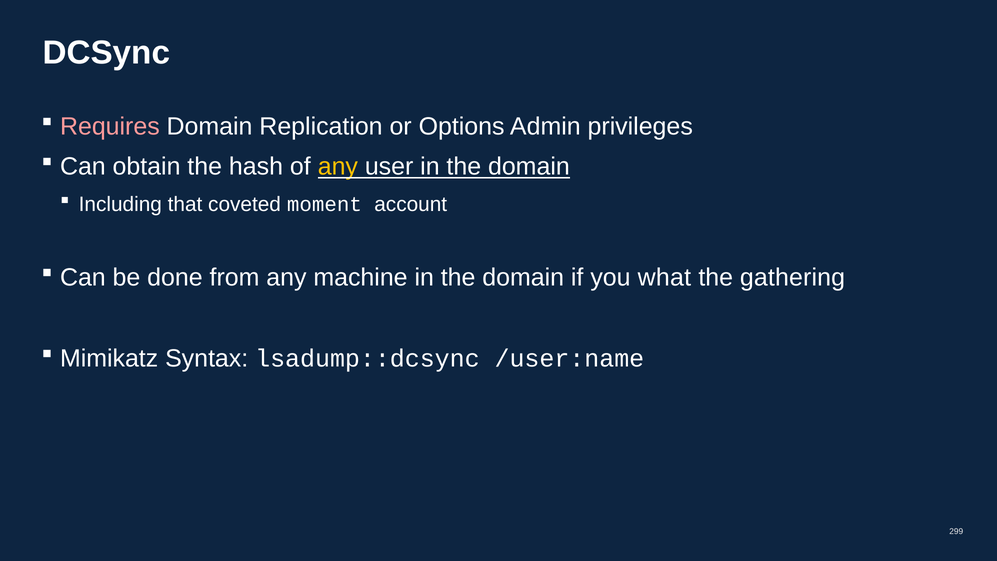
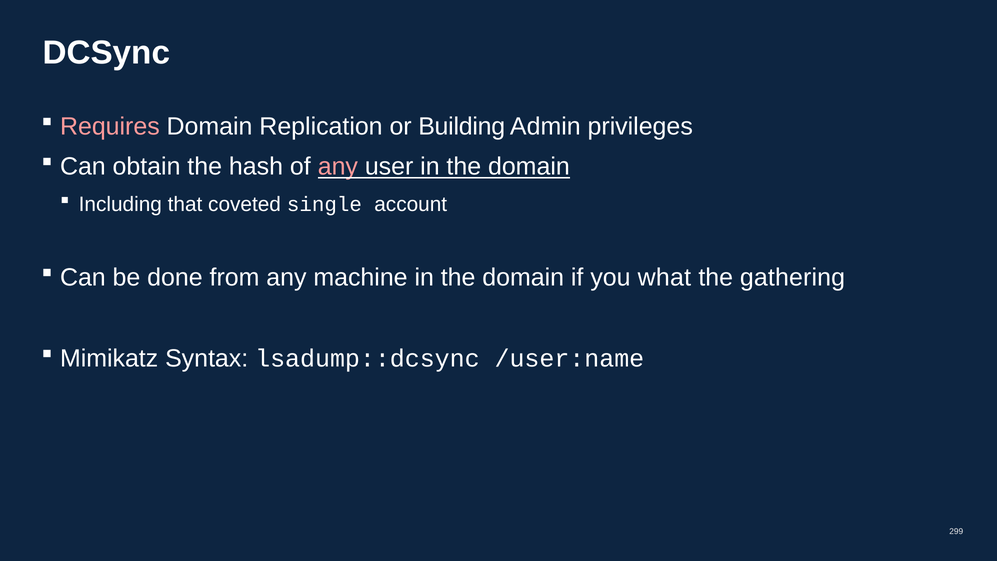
Options: Options -> Building
any at (338, 167) colour: yellow -> pink
moment: moment -> single
